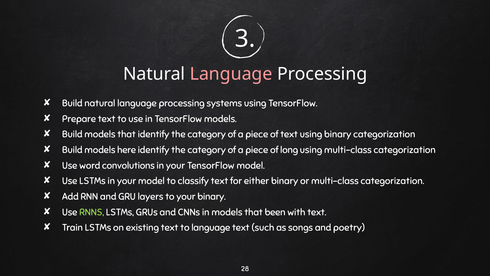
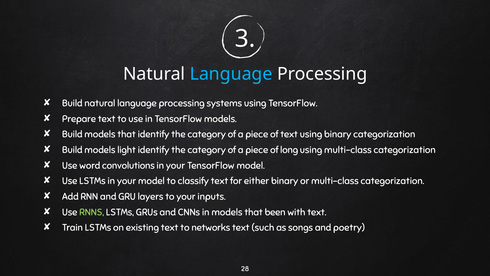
Language at (231, 74) colour: pink -> light blue
here: here -> light
your binary: binary -> inputs
to language: language -> networks
